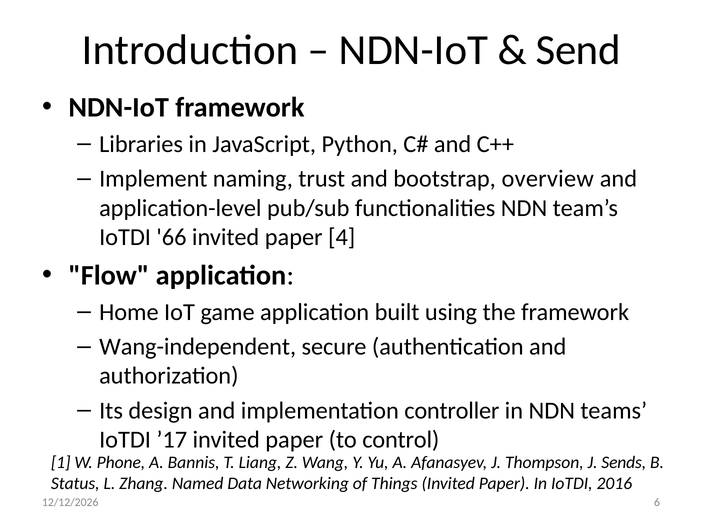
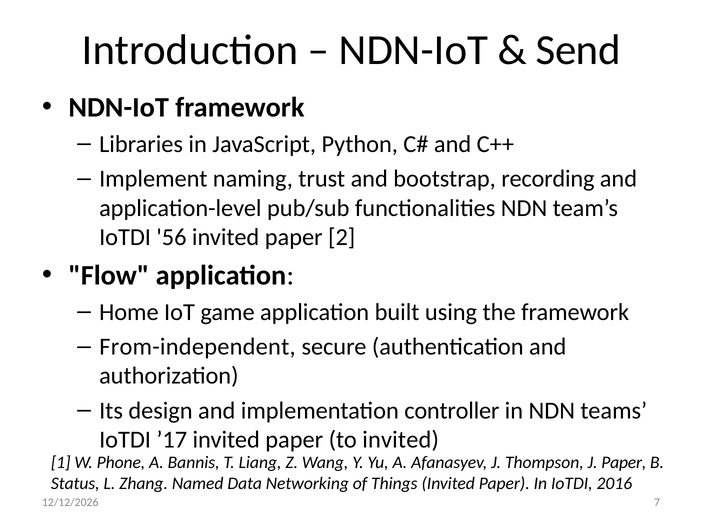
overview: overview -> recording
66: 66 -> 56
4: 4 -> 2
Wang-independent: Wang-independent -> From-independent
to control: control -> invited
J Sends: Sends -> Paper
6: 6 -> 7
